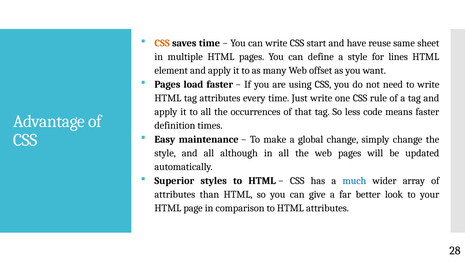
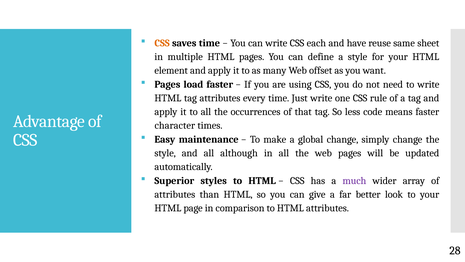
start: start -> each
for lines: lines -> your
definition: definition -> character
much colour: blue -> purple
